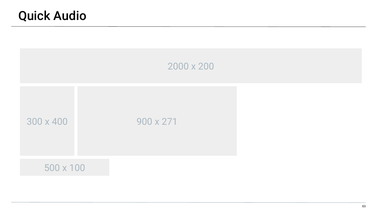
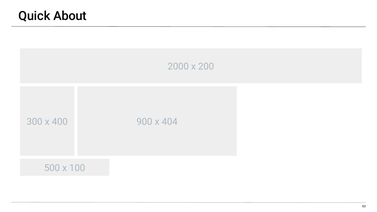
Audio: Audio -> About
271: 271 -> 404
